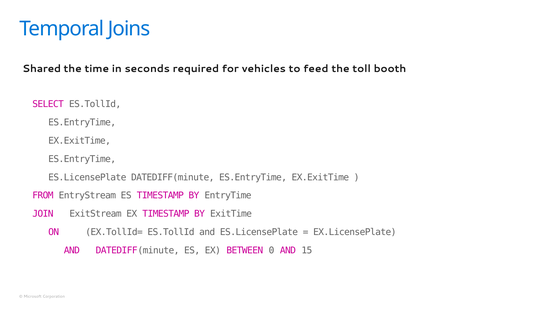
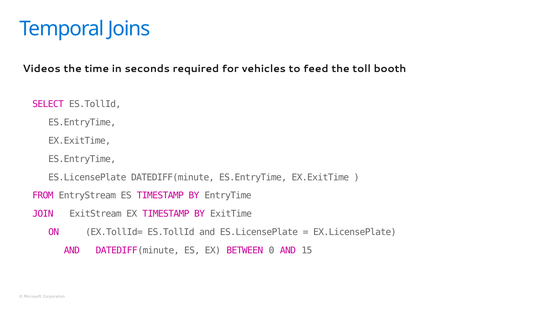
Shared: Shared -> Videos
